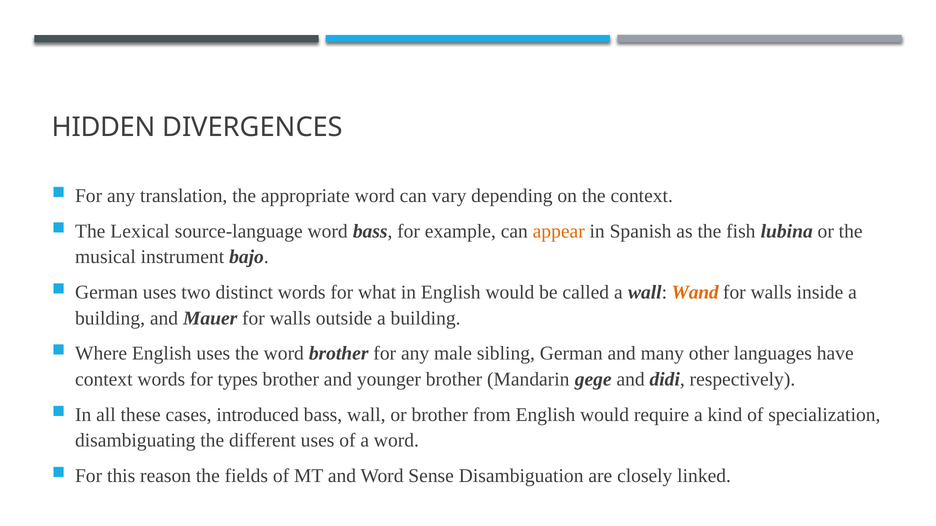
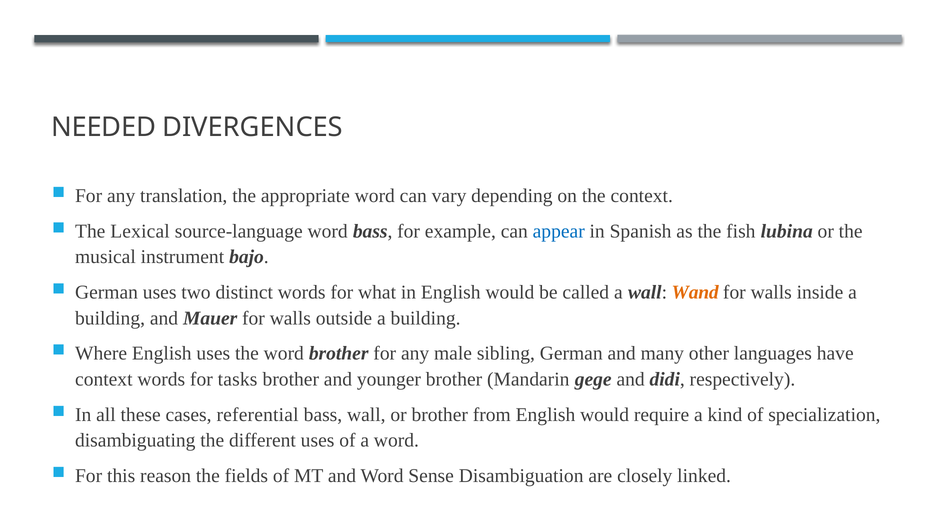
HIDDEN: HIDDEN -> NEEDED
appear colour: orange -> blue
types: types -> tasks
introduced: introduced -> referential
